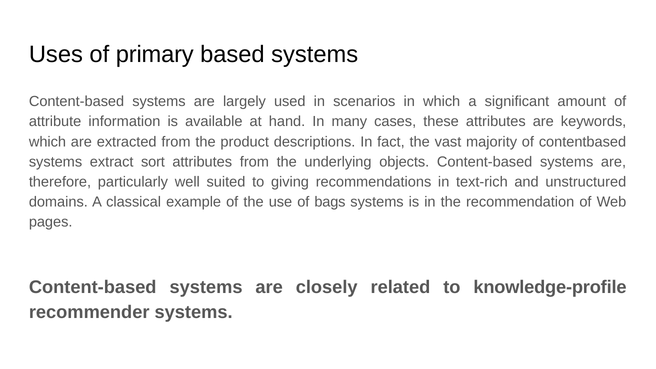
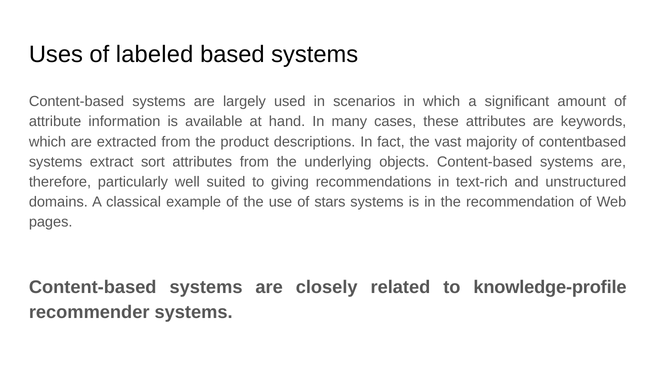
primary: primary -> labeled
bags: bags -> stars
